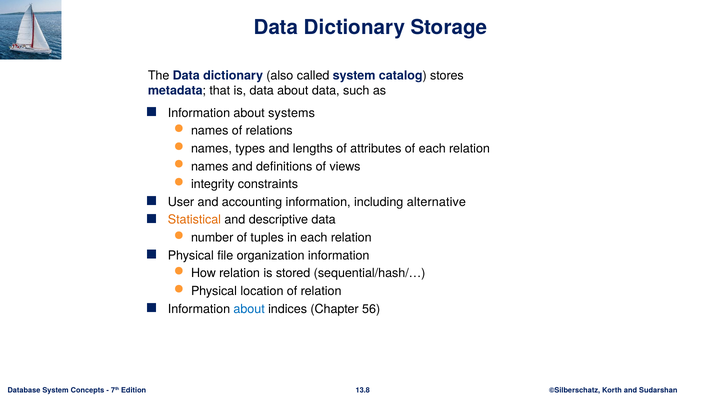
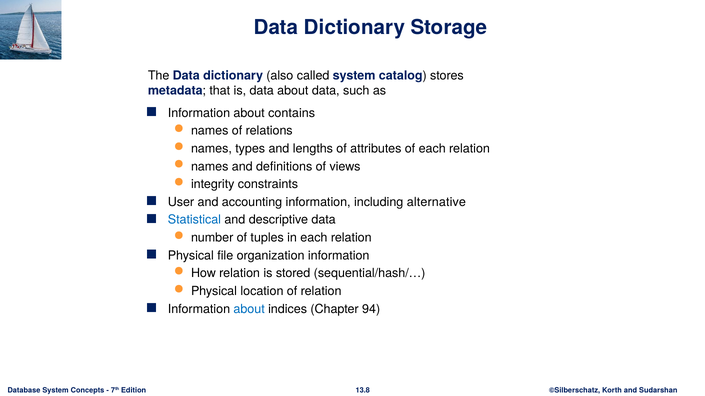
systems: systems -> contains
Statistical colour: orange -> blue
56: 56 -> 94
